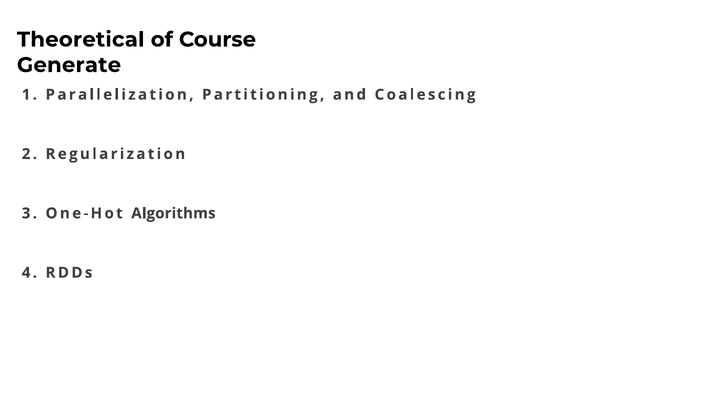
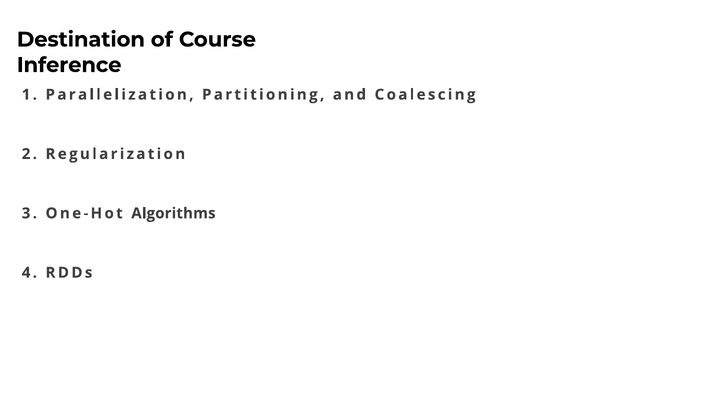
Theoretical: Theoretical -> Destination
Generate: Generate -> Inference
